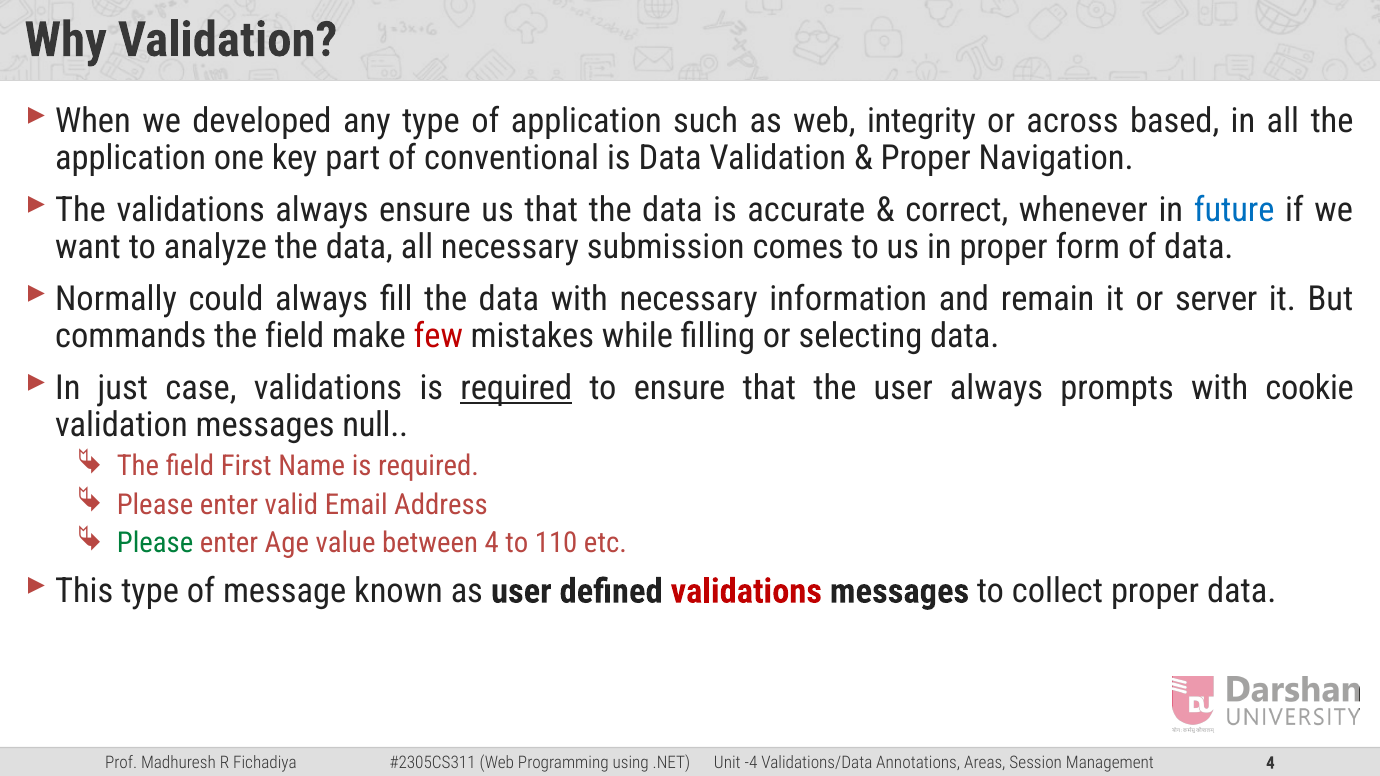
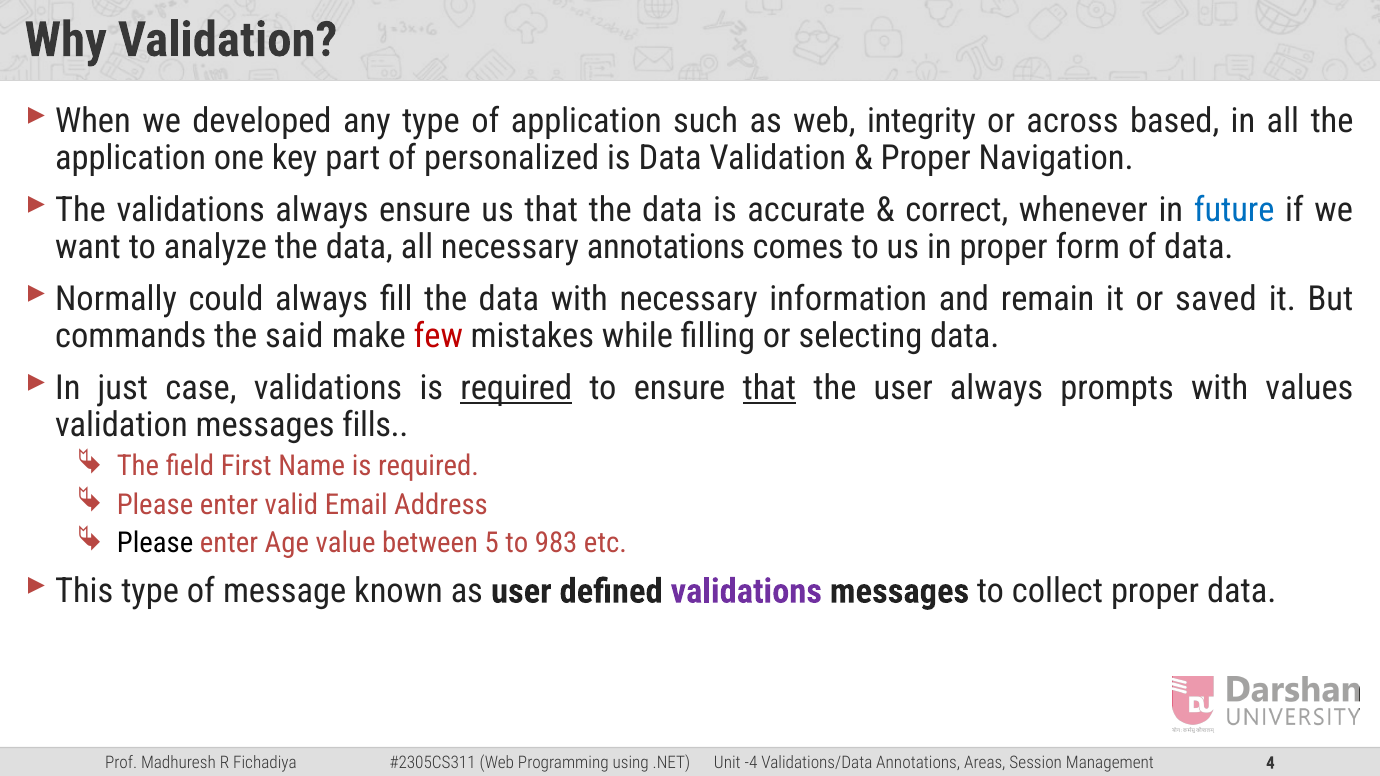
conventional: conventional -> personalized
necessary submission: submission -> annotations
server: server -> saved
field at (295, 336): field -> said
that at (769, 388) underline: none -> present
cookie: cookie -> values
null: null -> fills
Please at (155, 543) colour: green -> black
between 4: 4 -> 5
110: 110 -> 983
validations at (746, 591) colour: red -> purple
